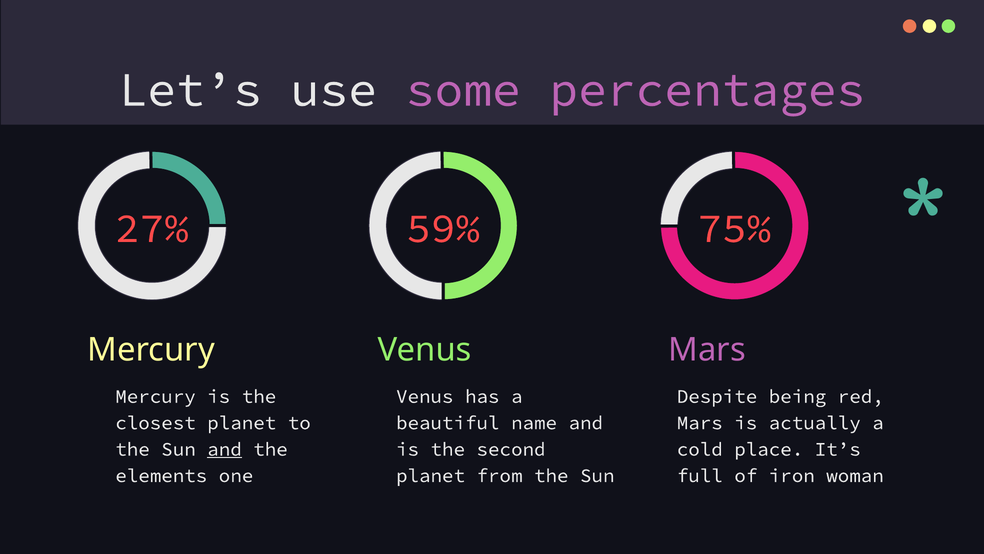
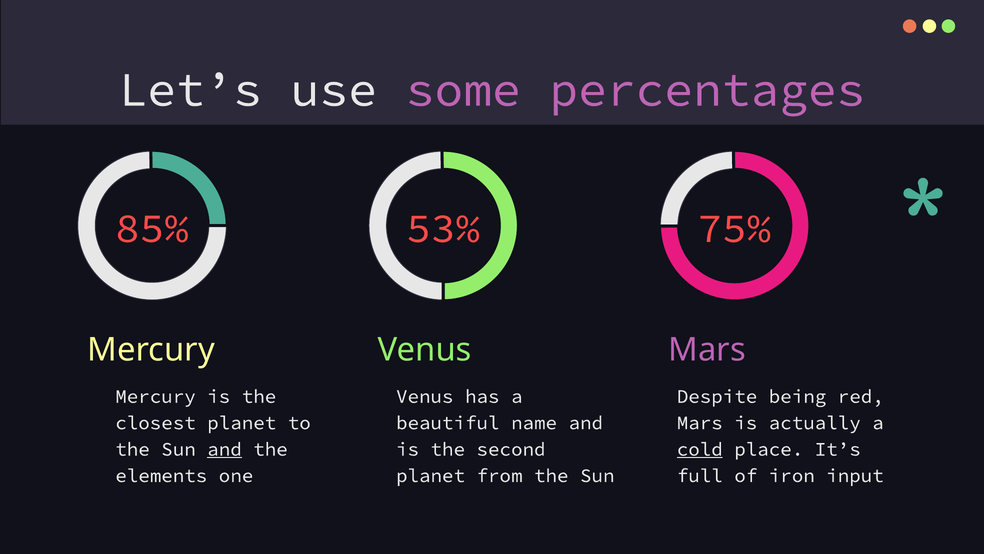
27%: 27% -> 85%
59%: 59% -> 53%
cold underline: none -> present
woman: woman -> input
